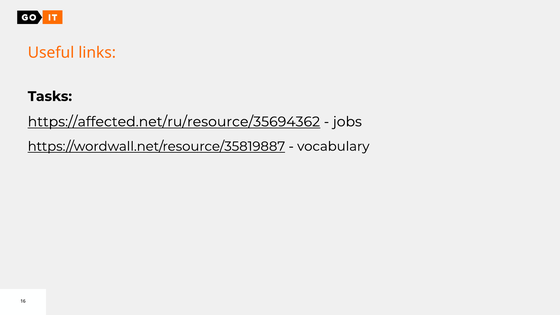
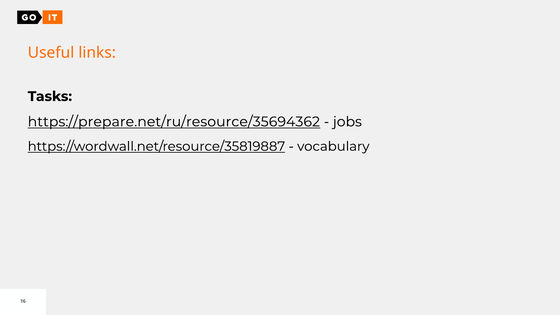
https://affected.net/ru/resource/35694362: https://affected.net/ru/resource/35694362 -> https://prepare.net/ru/resource/35694362
